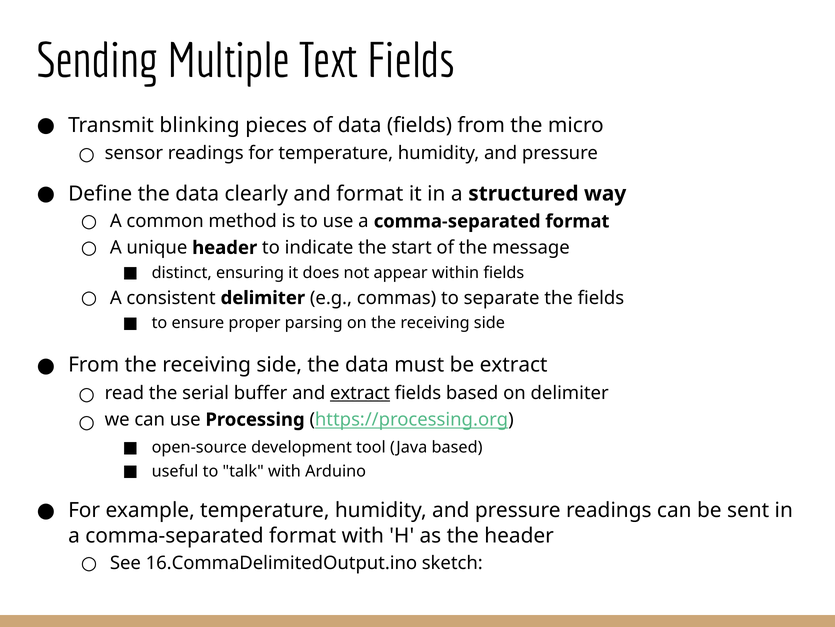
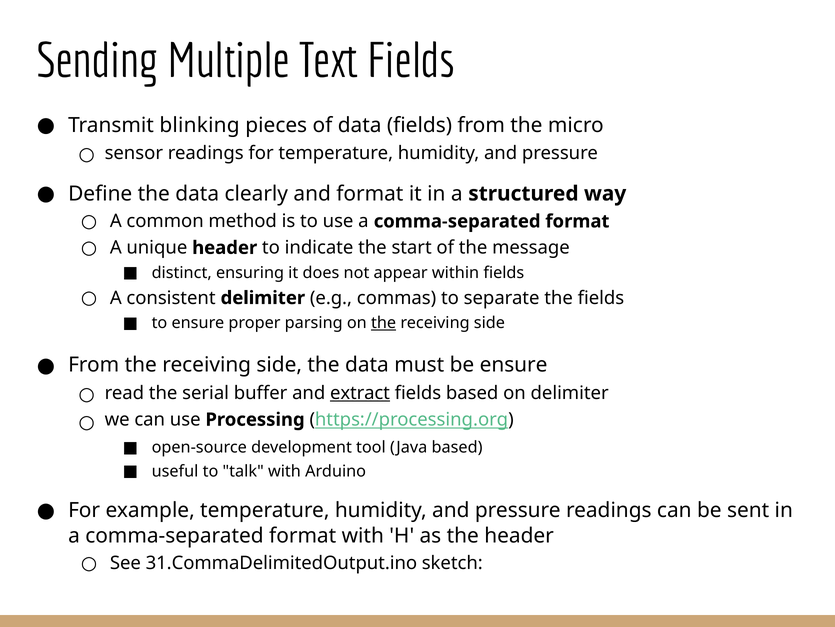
the at (384, 322) underline: none -> present
be extract: extract -> ensure
16.CommaDelimitedOutput.ino: 16.CommaDelimitedOutput.ino -> 31.CommaDelimitedOutput.ino
